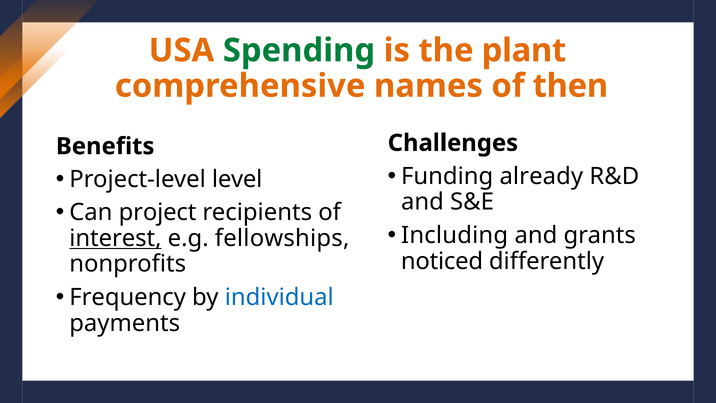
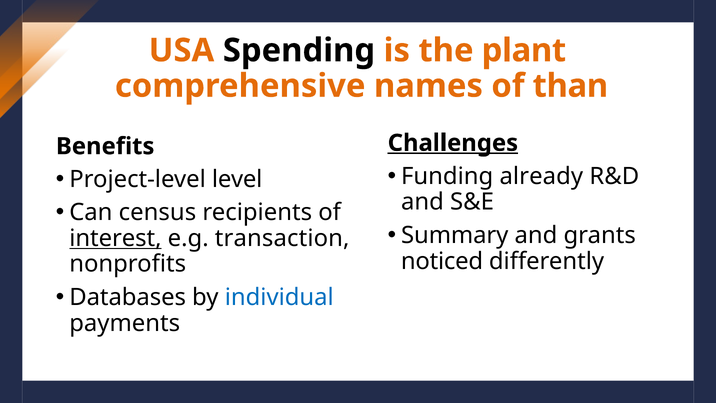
Spending colour: green -> black
then: then -> than
Challenges underline: none -> present
project: project -> census
Including: Including -> Summary
fellowships: fellowships -> transaction
Frequency: Frequency -> Databases
